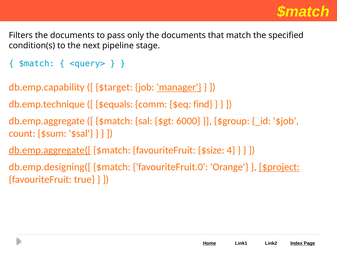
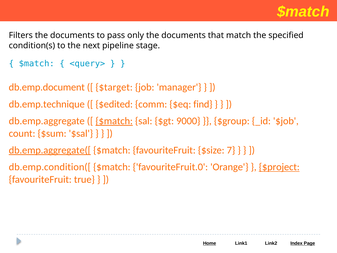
db.emp.capability: db.emp.capability -> db.emp.document
manager underline: present -> none
$equals: $equals -> $edited
$match at (114, 121) underline: none -> present
6000: 6000 -> 9000
4: 4 -> 7
db.emp.designing([: db.emp.designing([ -> db.emp.condition([
